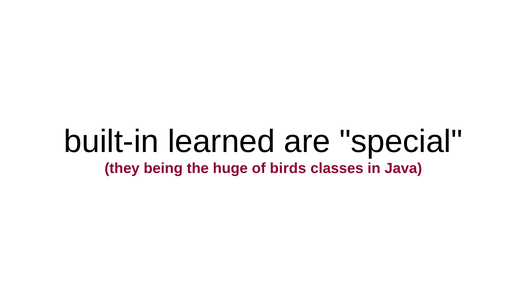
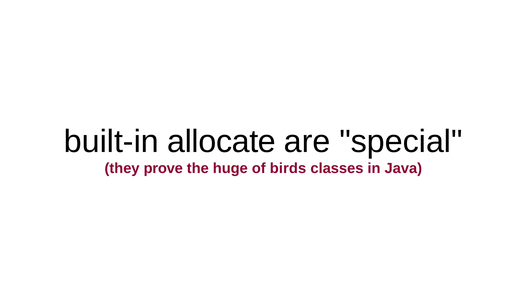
learned: learned -> allocate
being: being -> prove
